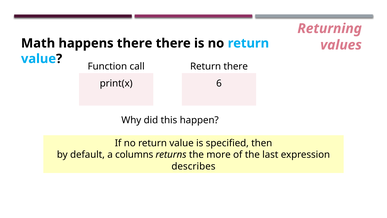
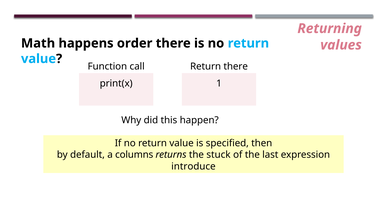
happens there: there -> order
6: 6 -> 1
more: more -> stuck
describes: describes -> introduce
